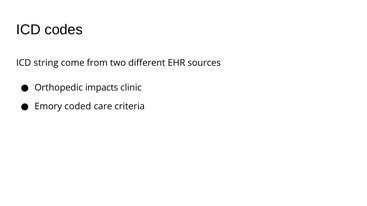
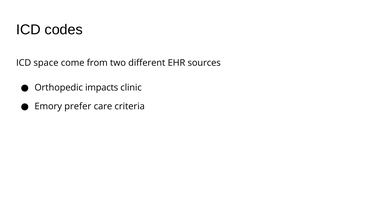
string: string -> space
coded: coded -> prefer
